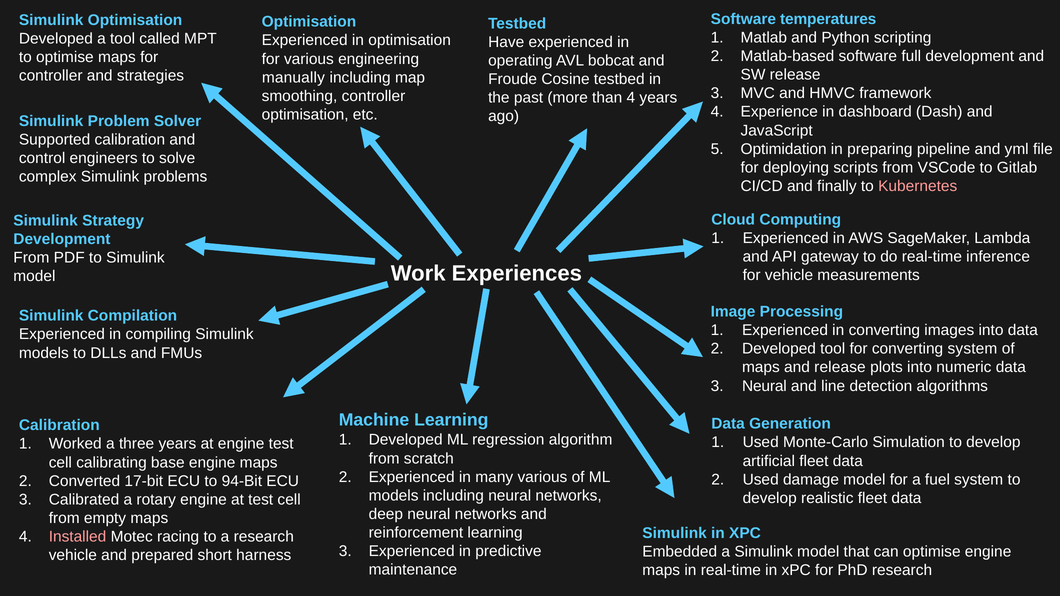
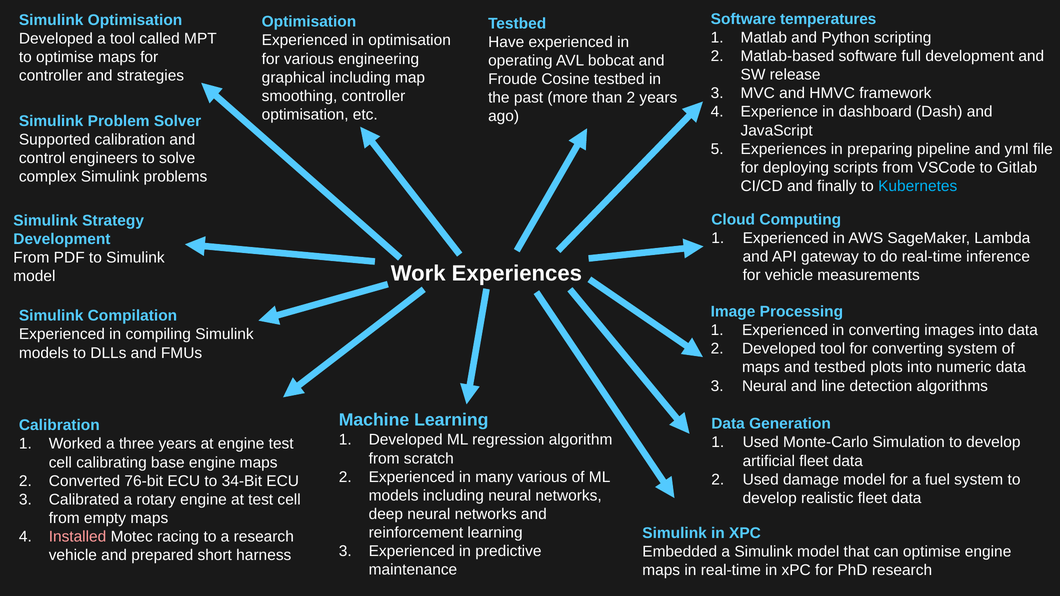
manually: manually -> graphical
than 4: 4 -> 2
Optimidation at (784, 149): Optimidation -> Experiences
Kubernetes colour: pink -> light blue
and release: release -> testbed
17-bit: 17-bit -> 76-bit
94-Bit: 94-Bit -> 34-Bit
